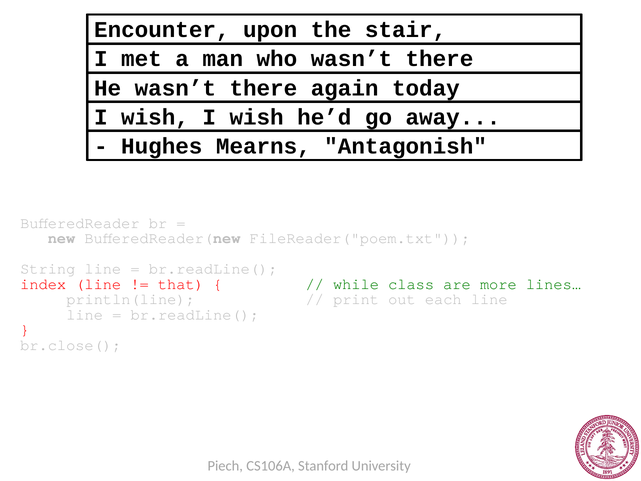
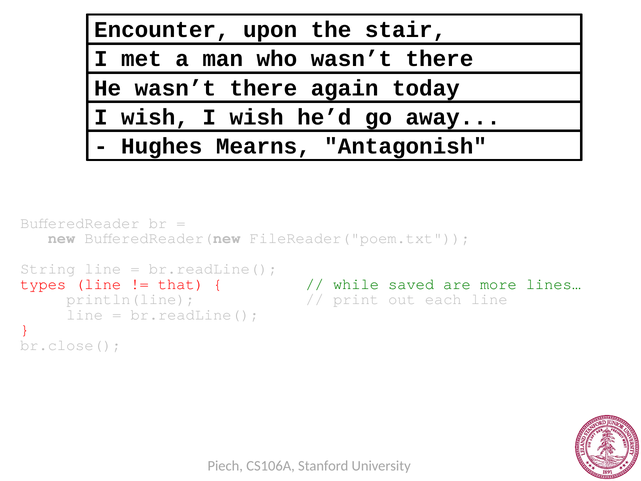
index: index -> types
class: class -> saved
